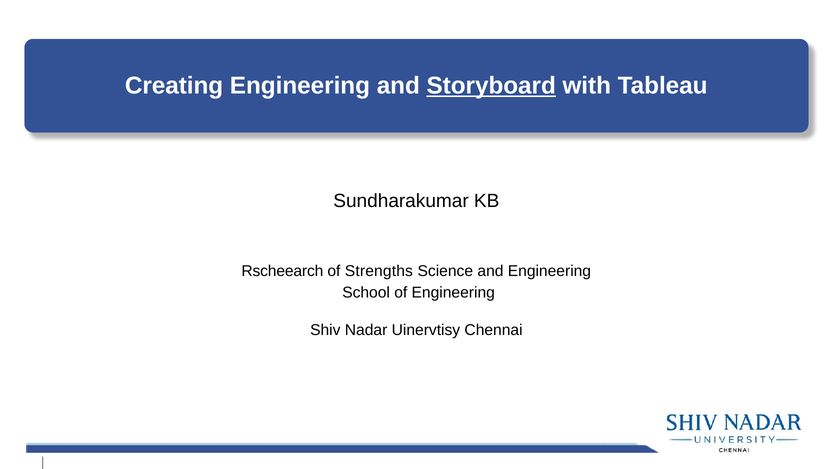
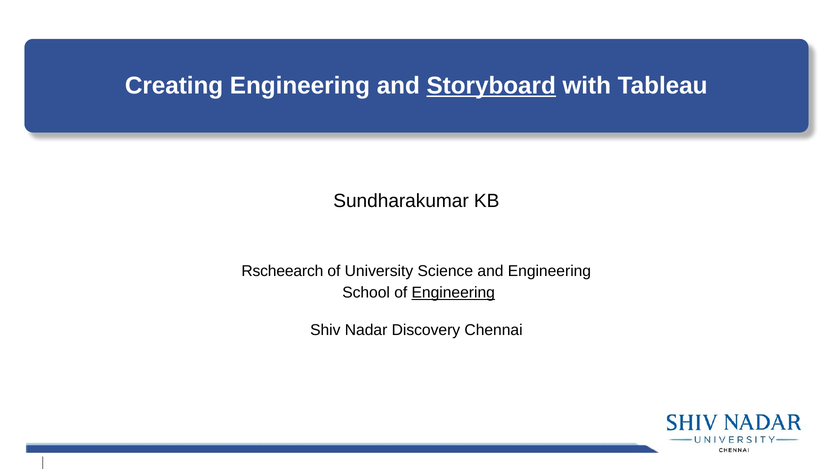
Strengths: Strengths -> University
Engineering at (453, 292) underline: none -> present
Uinervtisy: Uinervtisy -> Discovery
